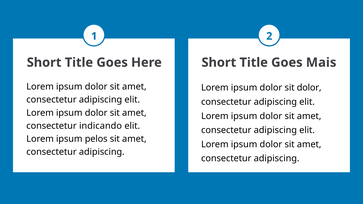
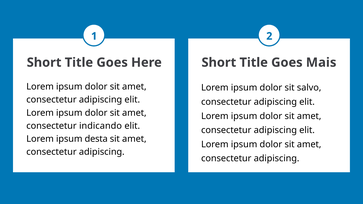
sit dolor: dolor -> salvo
pelos: pelos -> desta
